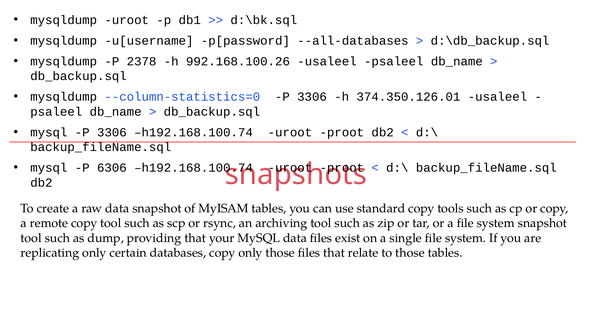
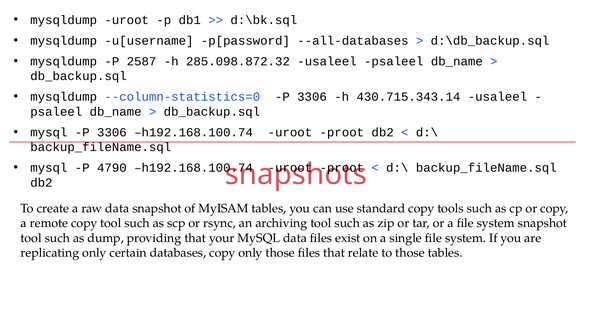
2378: 2378 -> 2587
992.168.100.26: 992.168.100.26 -> 285.098.872.32
374.350.126.01: 374.350.126.01 -> 430.715.343.14
6306: 6306 -> 4790
